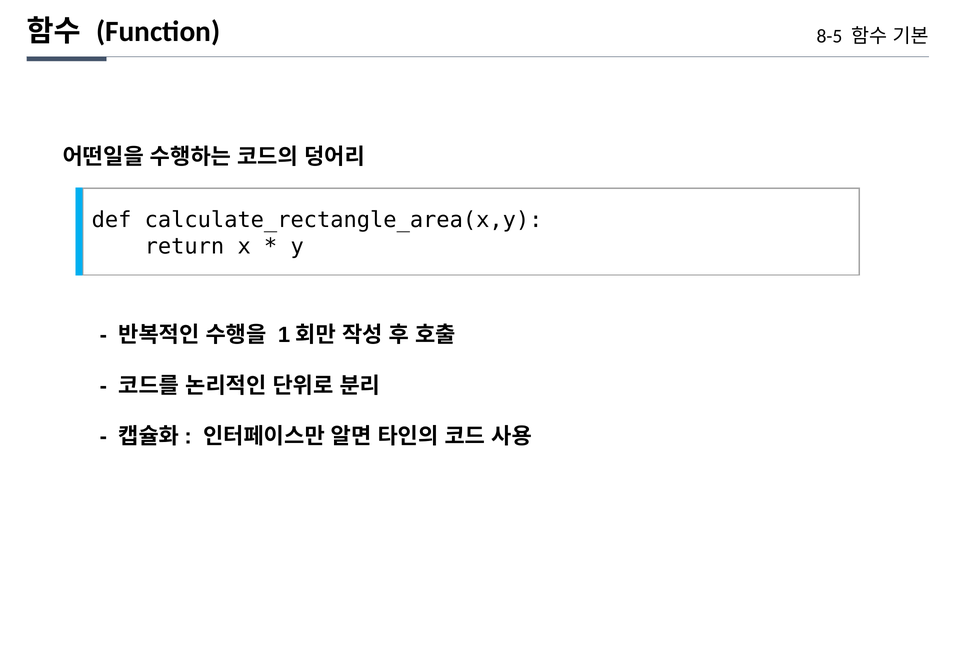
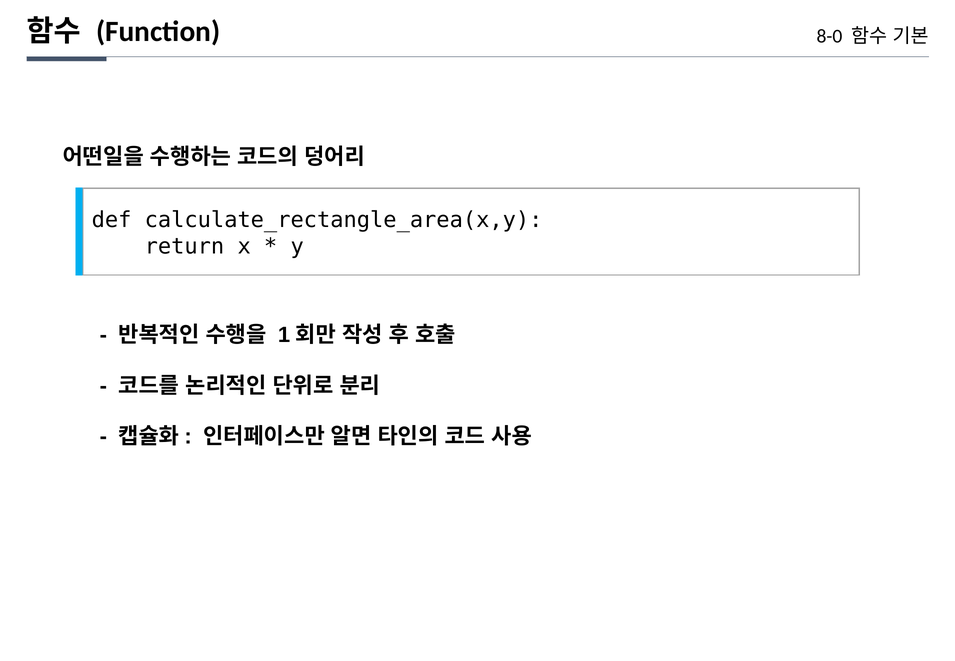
8-5: 8-5 -> 8-0
